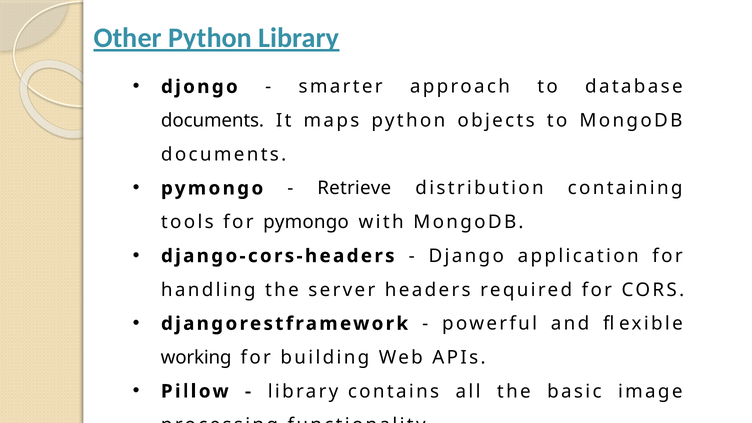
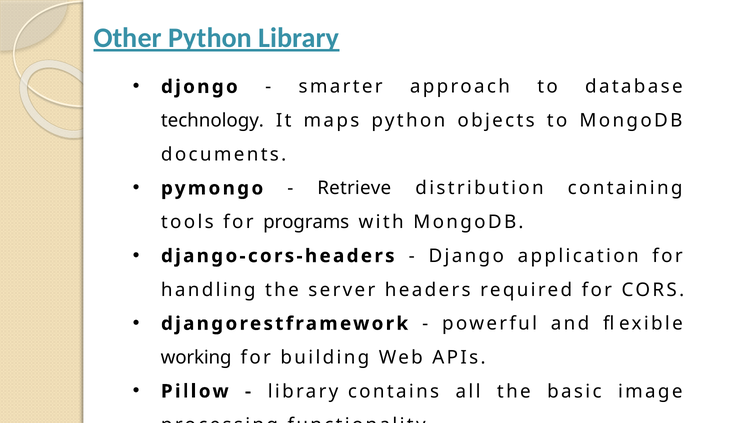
documents at (212, 121): documents -> technology
for pymongo: pymongo -> programs
